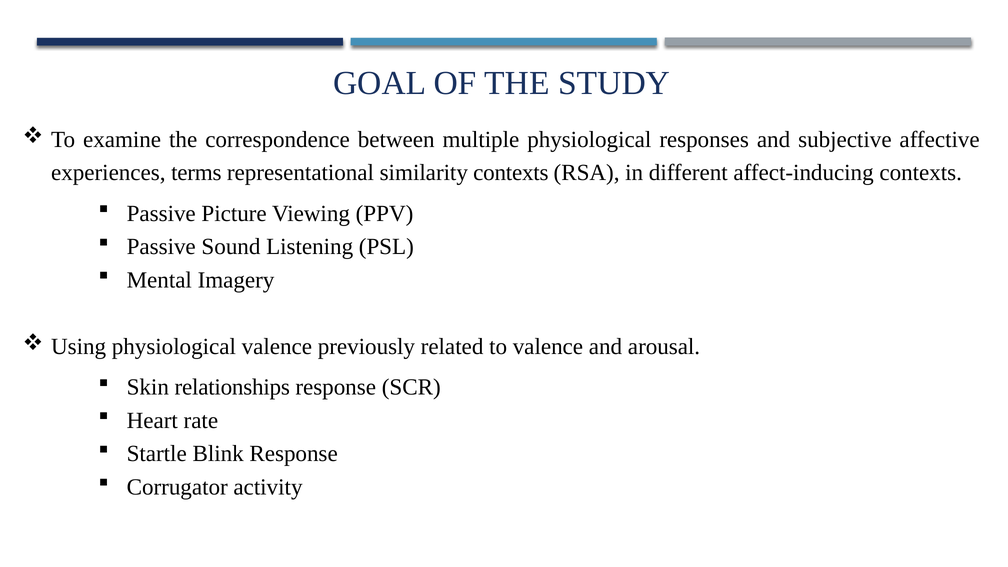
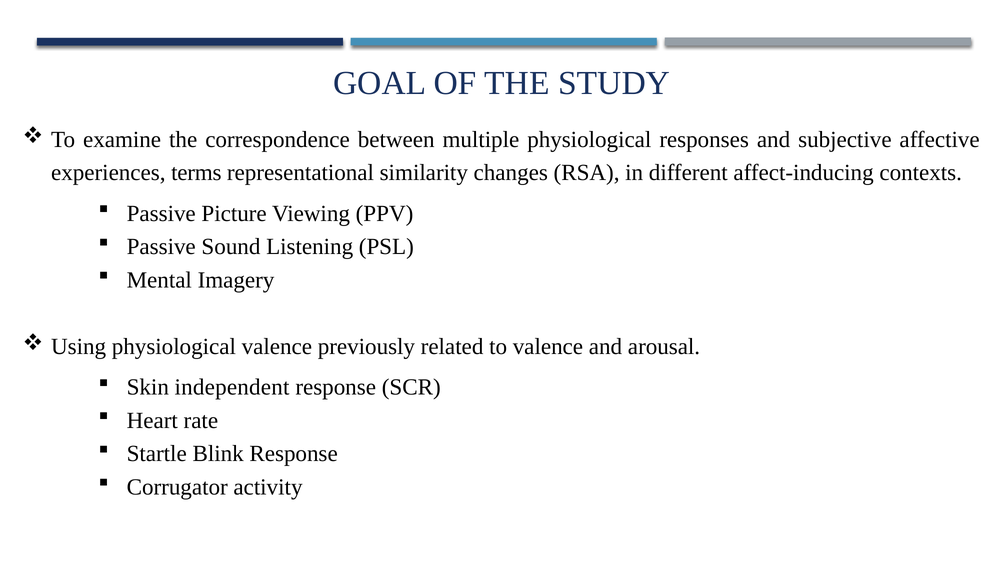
similarity contexts: contexts -> changes
relationships: relationships -> independent
